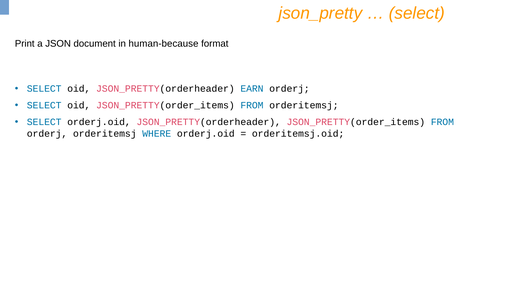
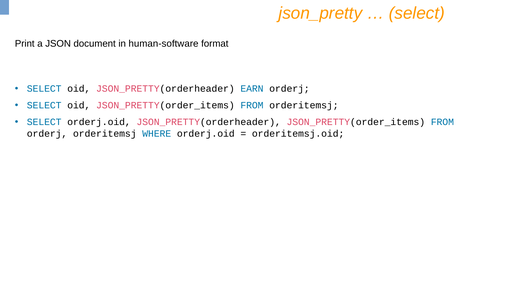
human-because: human-because -> human-software
